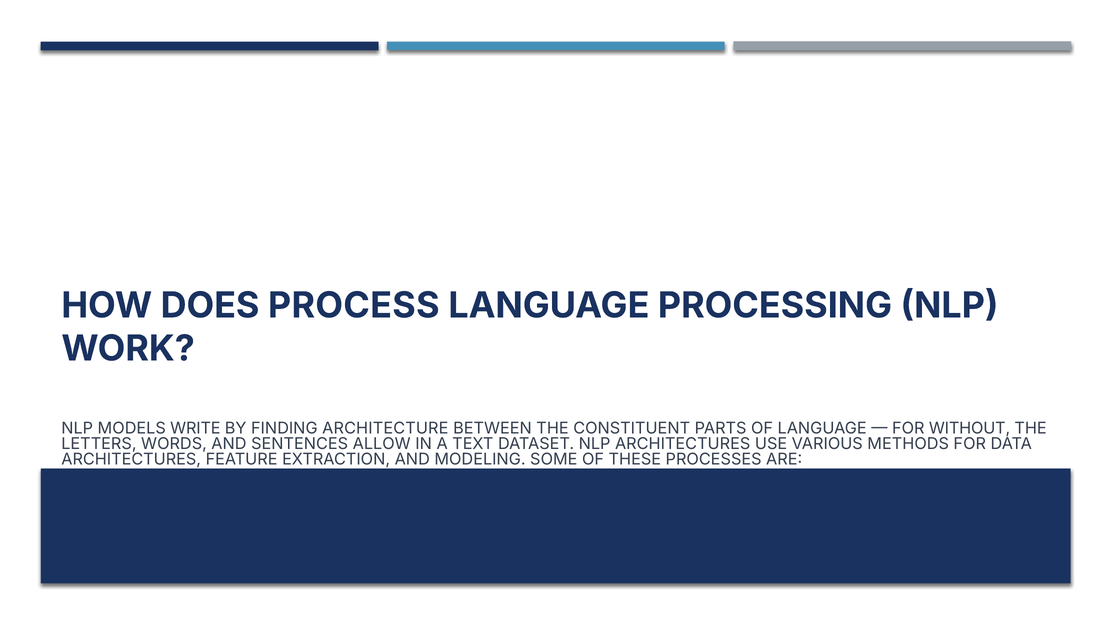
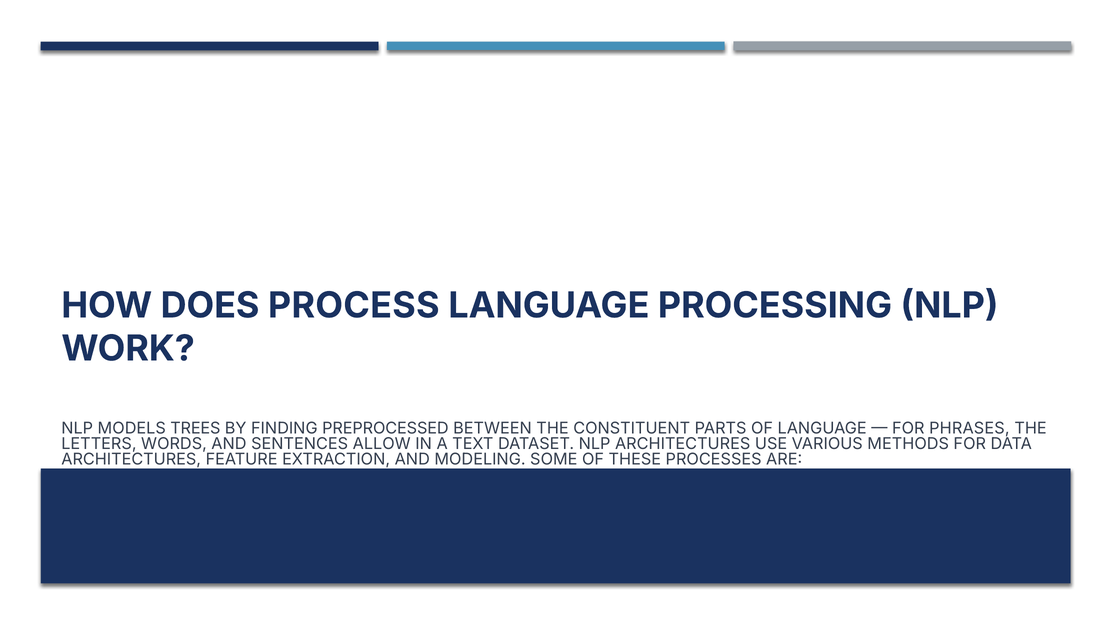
WRITE: WRITE -> TREES
ARCHITECTURE: ARCHITECTURE -> PREPROCESSED
WITHOUT: WITHOUT -> PHRASES
